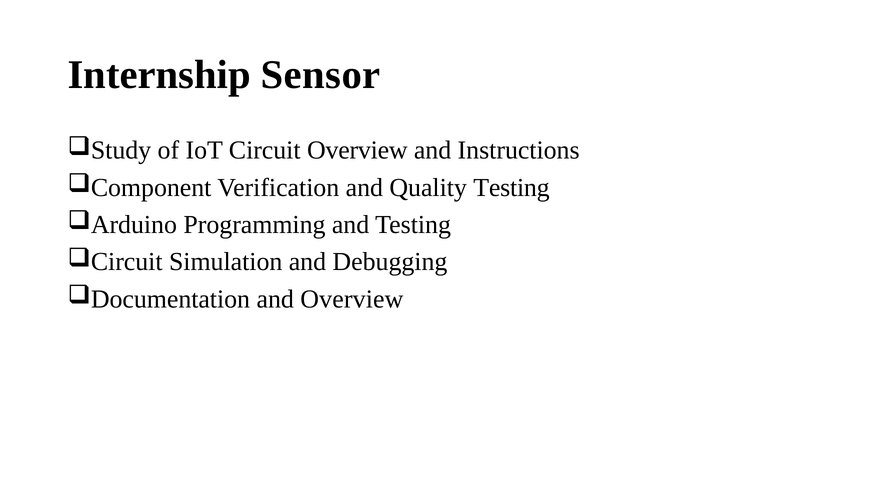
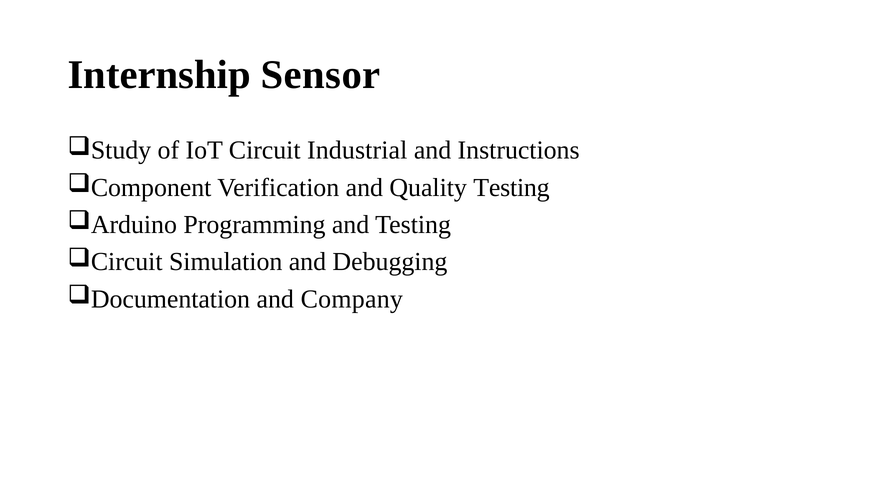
Circuit Overview: Overview -> Industrial
and Overview: Overview -> Company
